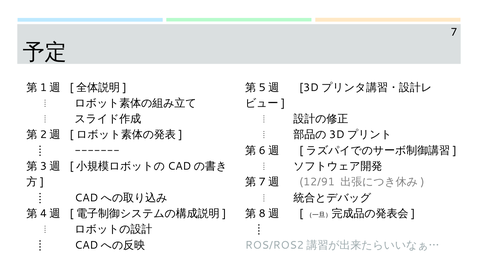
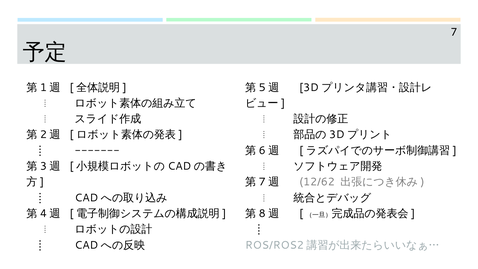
12/91: 12/91 -> 12/62
